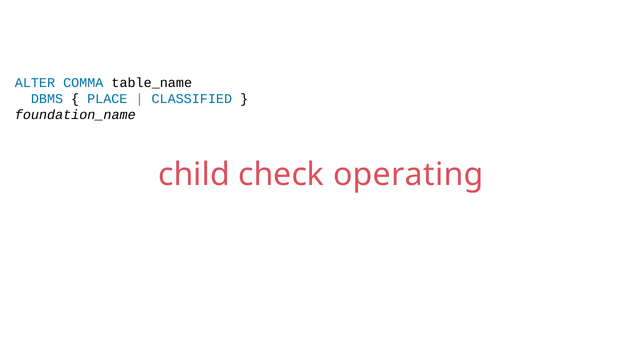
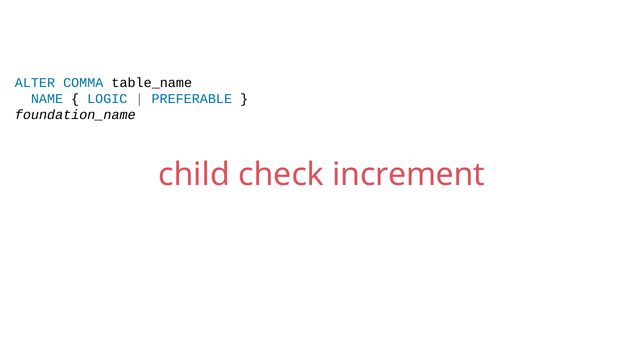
DBMS: DBMS -> NAME
PLACE: PLACE -> LOGIC
CLASSIFIED: CLASSIFIED -> PREFERABLE
operating: operating -> increment
